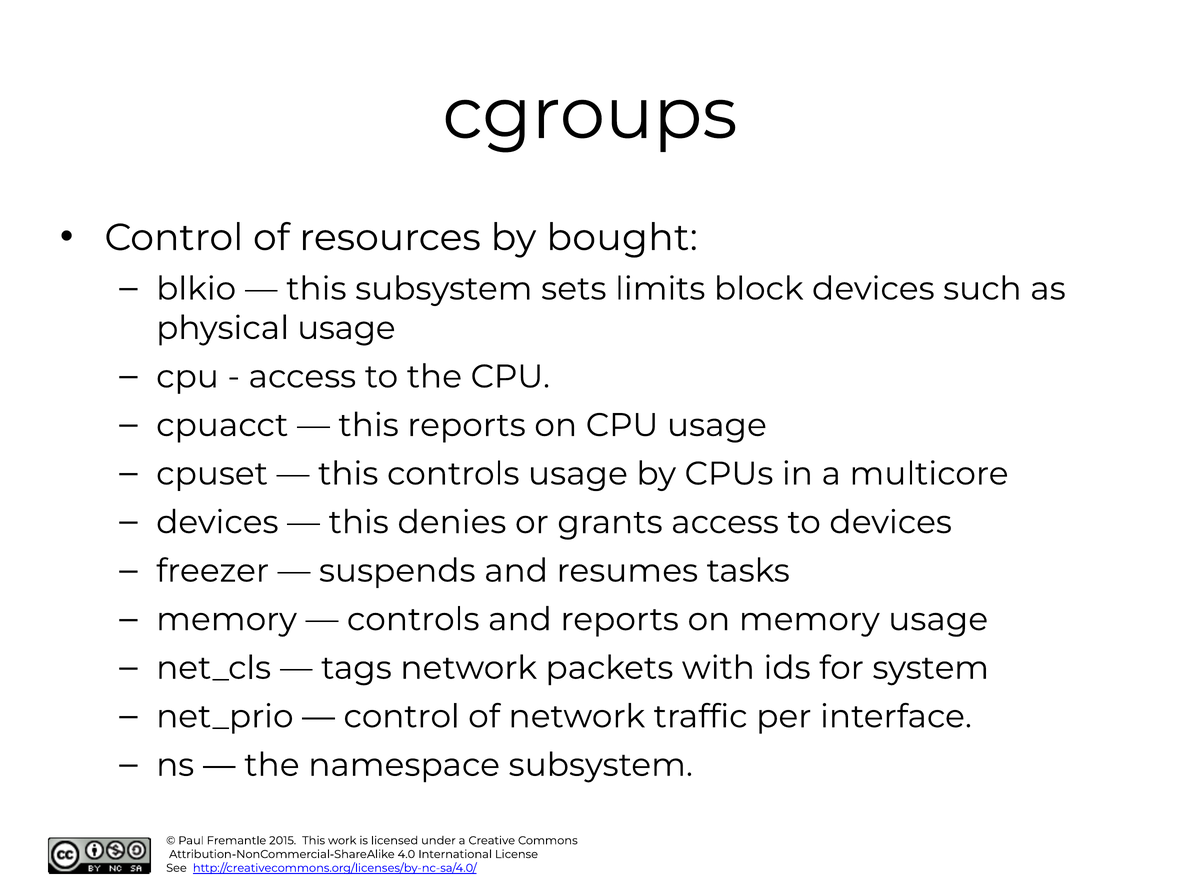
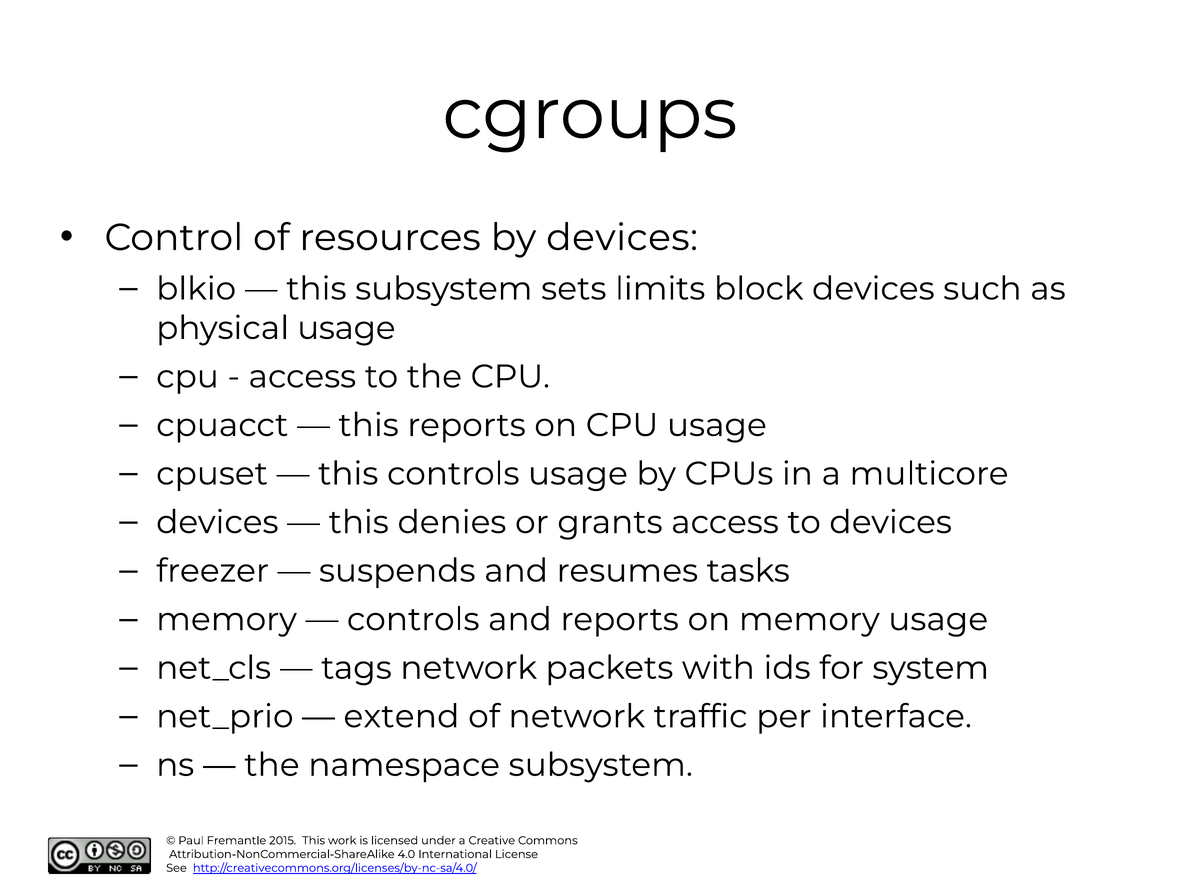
by bought: bought -> devices
control at (402, 717): control -> extend
